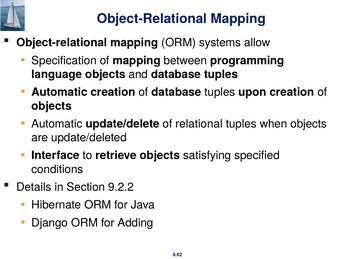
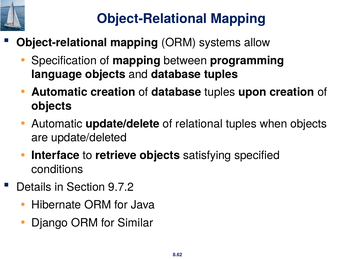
9.2.2: 9.2.2 -> 9.7.2
Adding: Adding -> Similar
